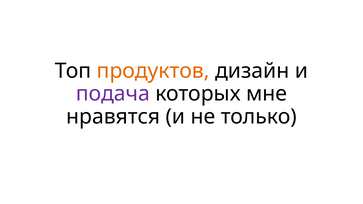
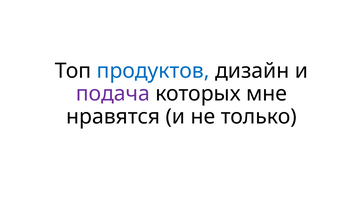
продуктов colour: orange -> blue
